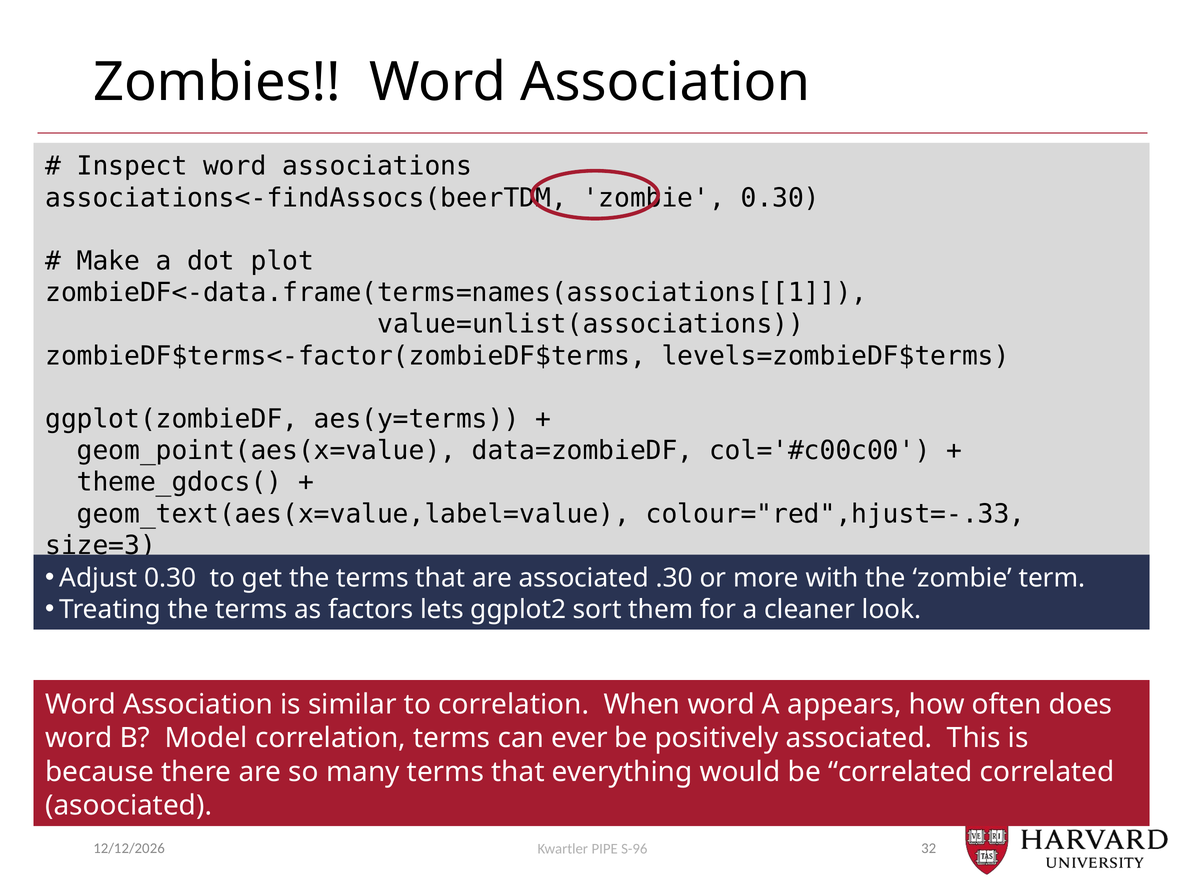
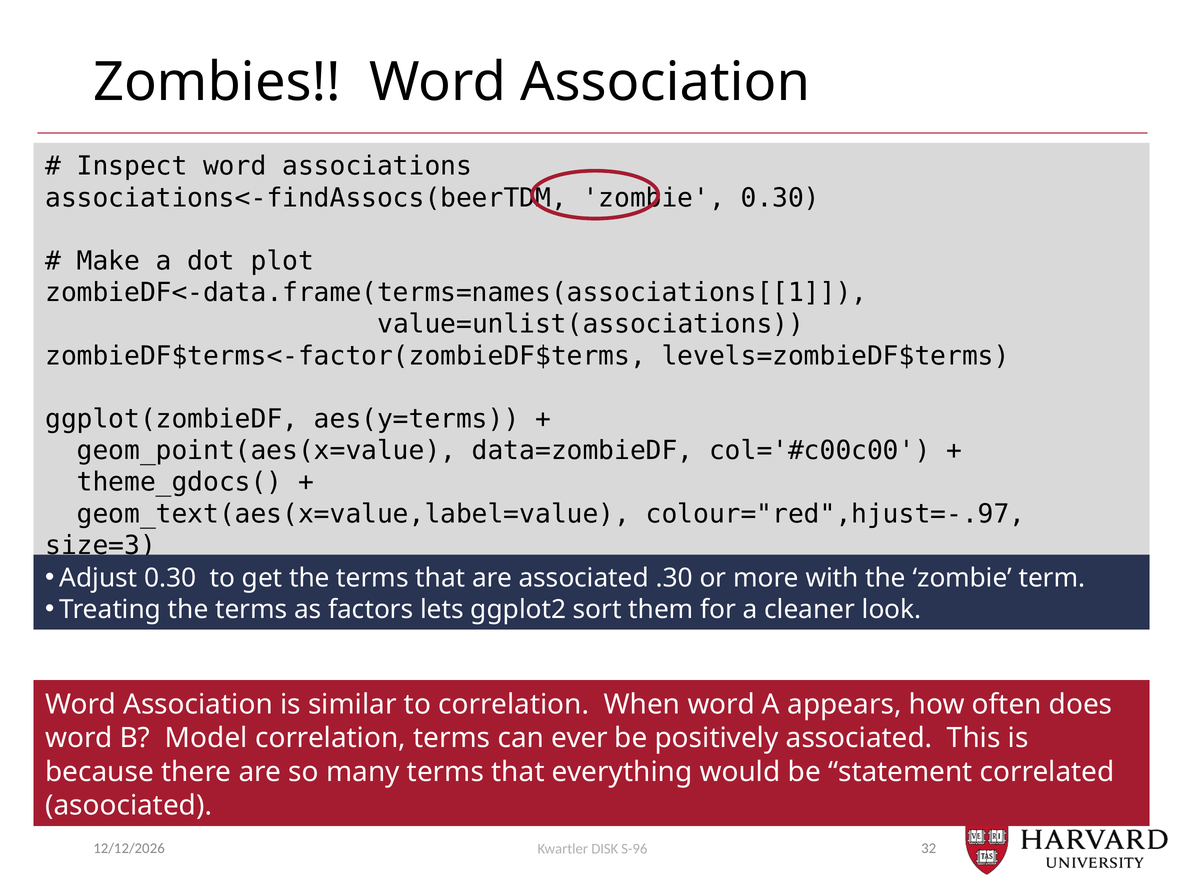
colour="red",hjust=-.33: colour="red",hjust=-.33 -> colour="red",hjust=-.97
be correlated: correlated -> statement
PIPE: PIPE -> DISK
